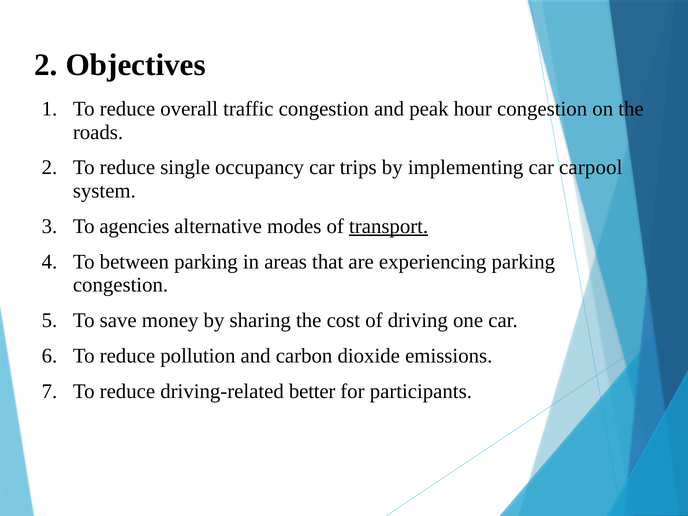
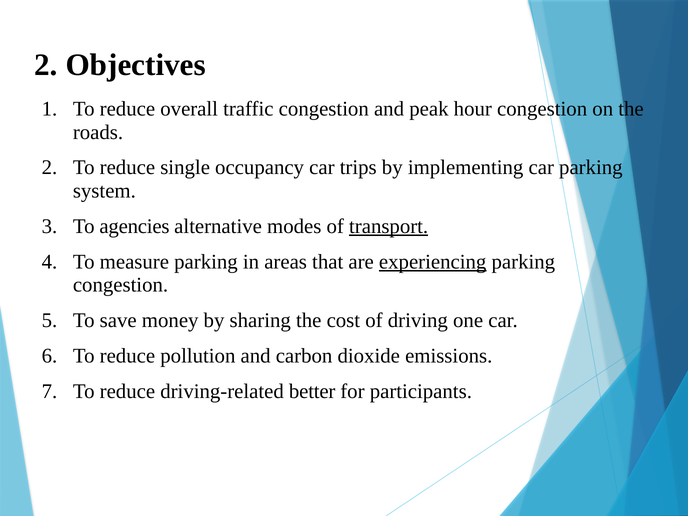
car carpool: carpool -> parking
between: between -> measure
experiencing underline: none -> present
